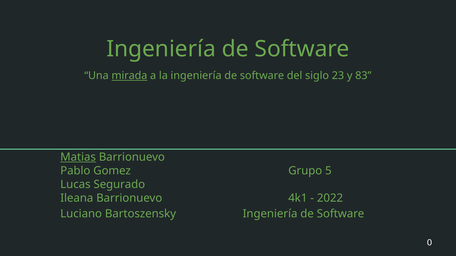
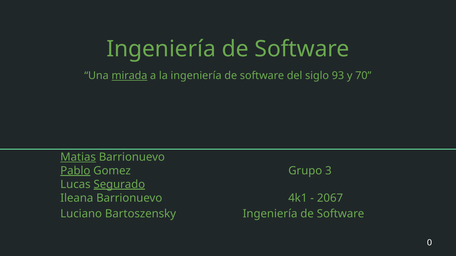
23: 23 -> 93
83: 83 -> 70
Pablo underline: none -> present
5: 5 -> 3
Segurado underline: none -> present
2022: 2022 -> 2067
